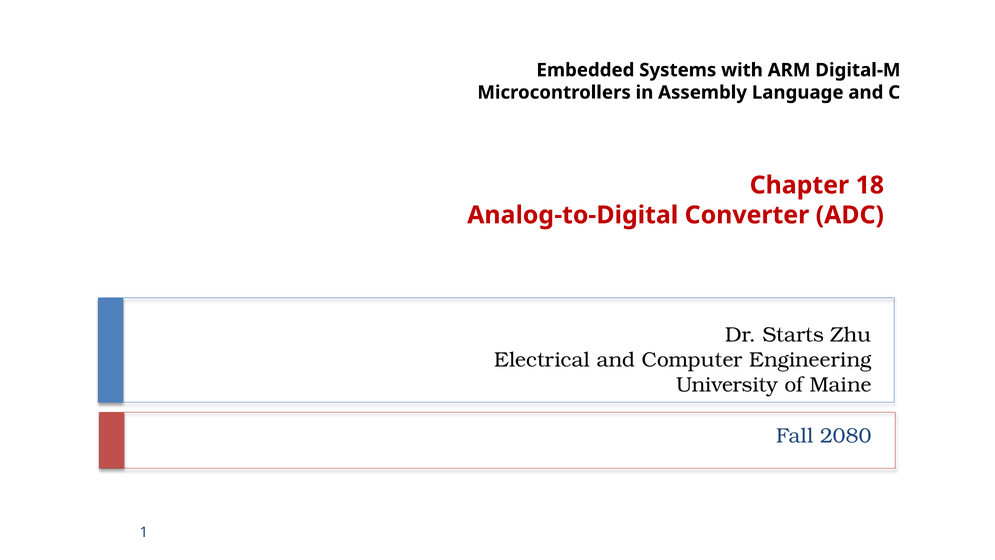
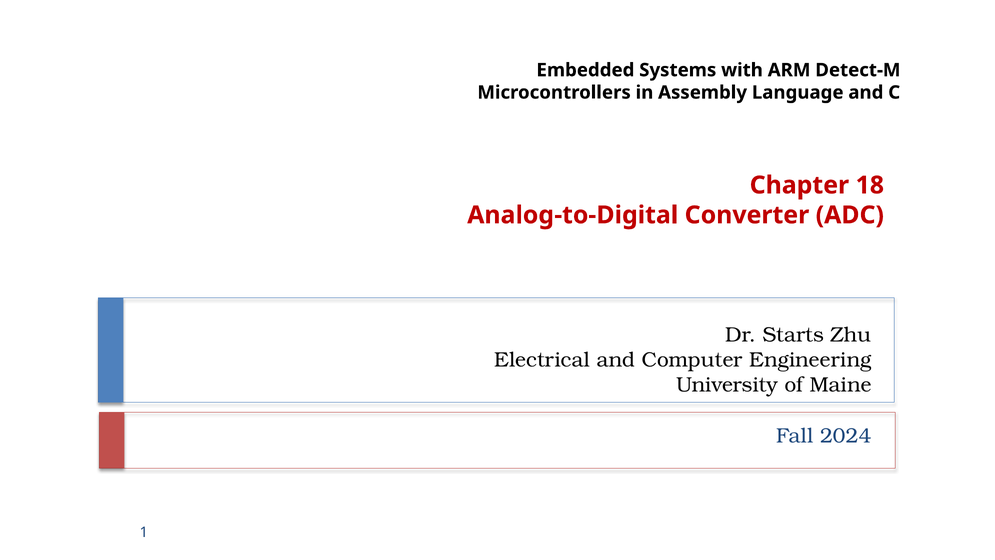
Digital-M: Digital-M -> Detect-M
2080: 2080 -> 2024
